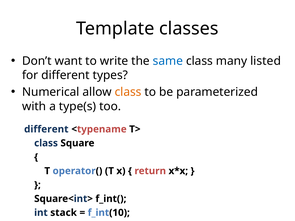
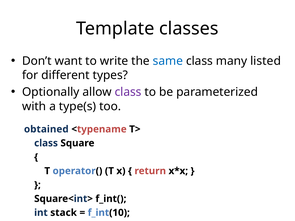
Numerical: Numerical -> Optionally
class at (128, 92) colour: orange -> purple
different at (46, 129): different -> obtained
